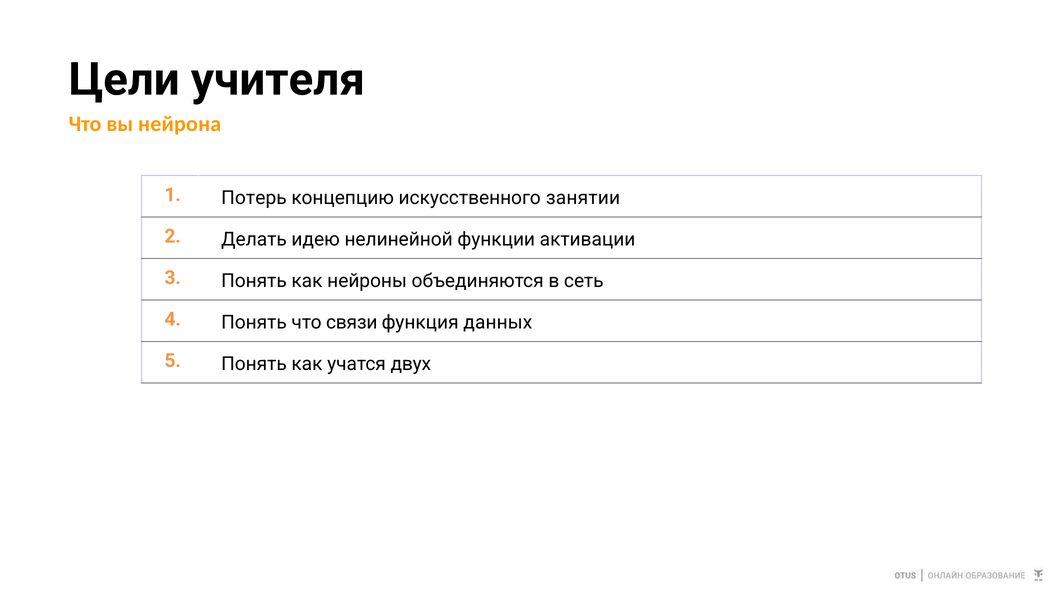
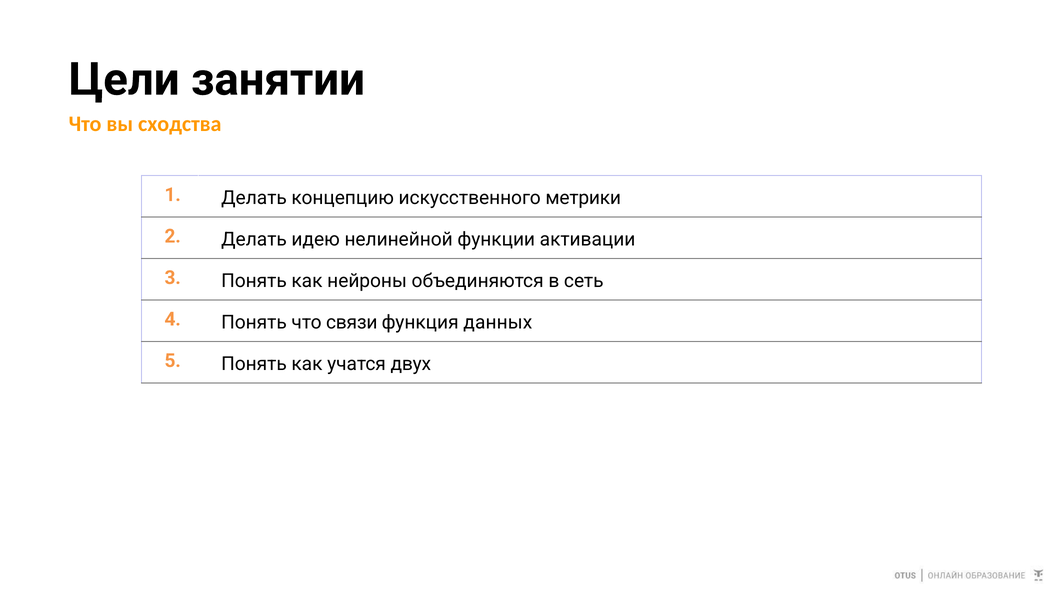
учителя: учителя -> занятии
нейрона: нейрона -> сходства
1 Потерь: Потерь -> Делать
занятии: занятии -> метрики
